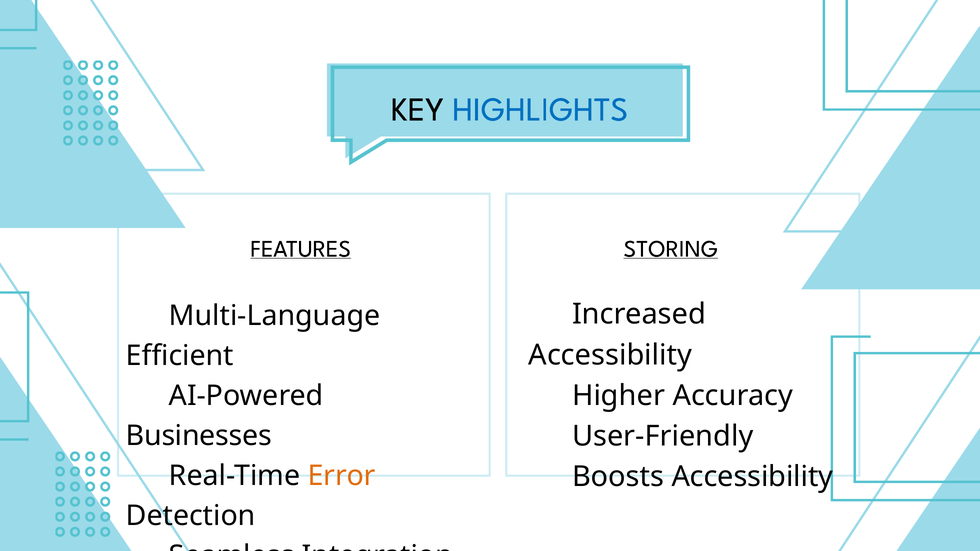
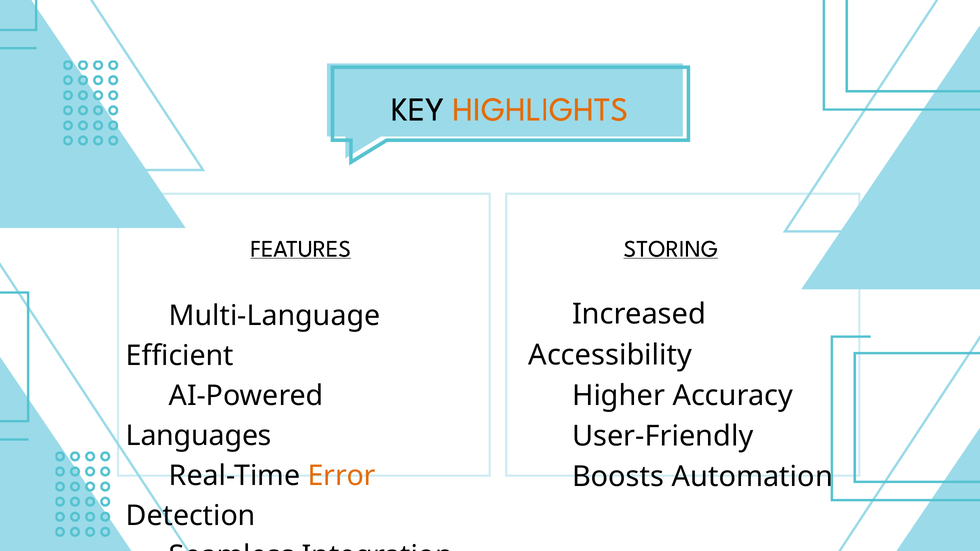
HIGHLIGHTS colour: blue -> orange
Businesses: Businesses -> Languages
Boosts Accessibility: Accessibility -> Automation
